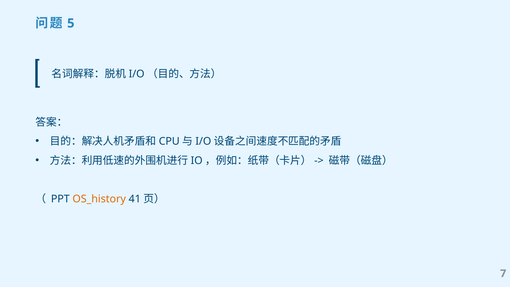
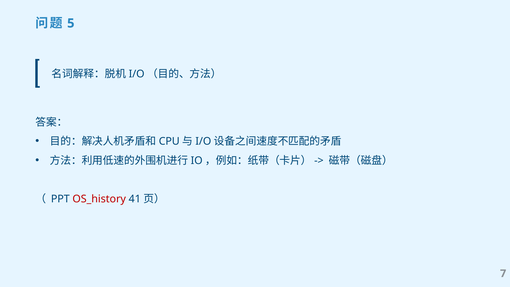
OS_history colour: orange -> red
